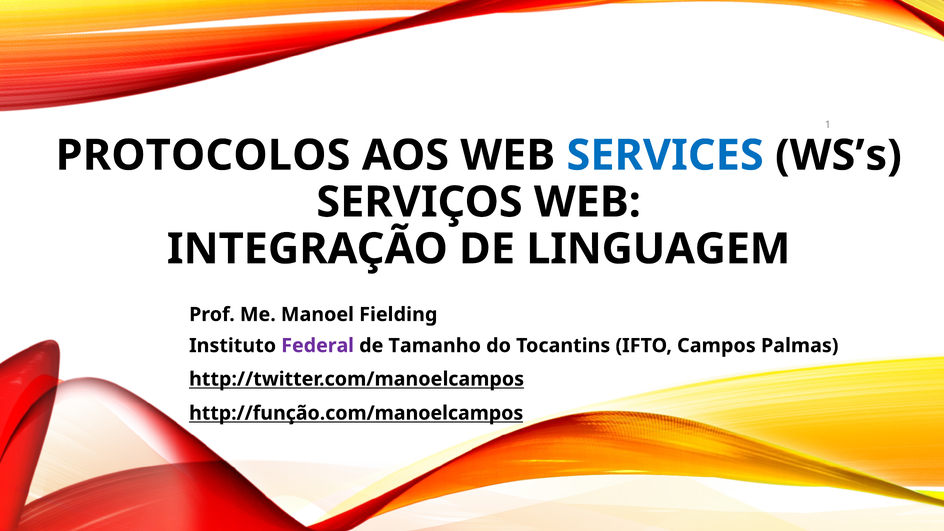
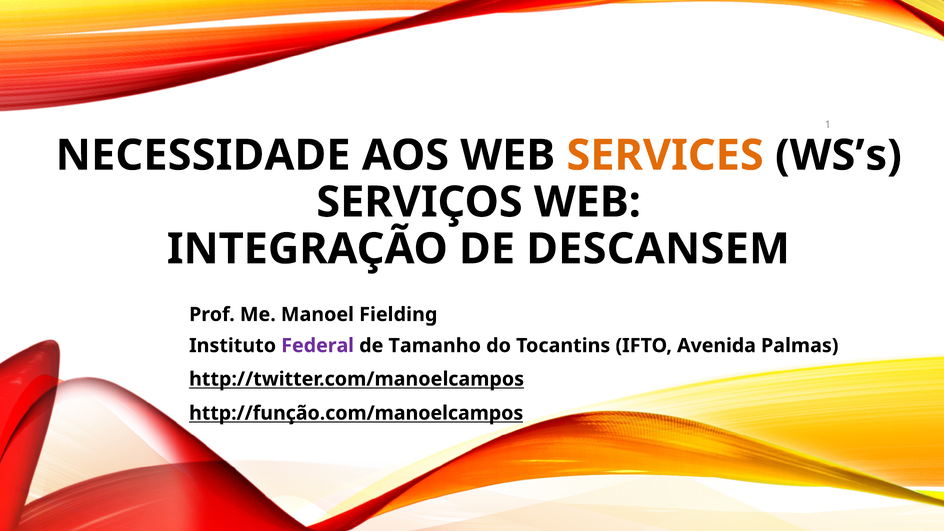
PROTOCOLOS: PROTOCOLOS -> NECESSIDADE
SERVICES colour: blue -> orange
LINGUAGEM: LINGUAGEM -> DESCANSEM
Campos: Campos -> Avenida
